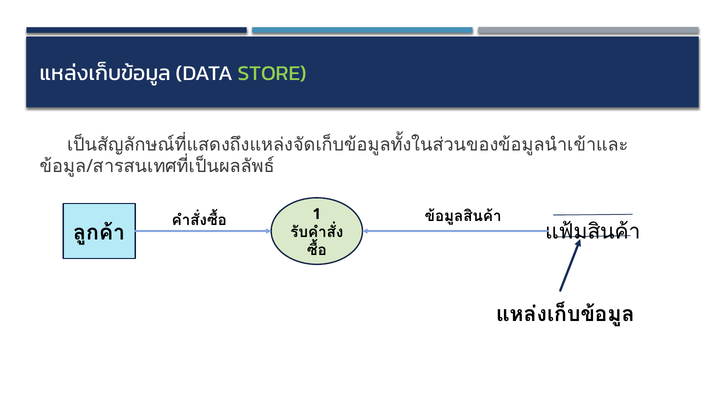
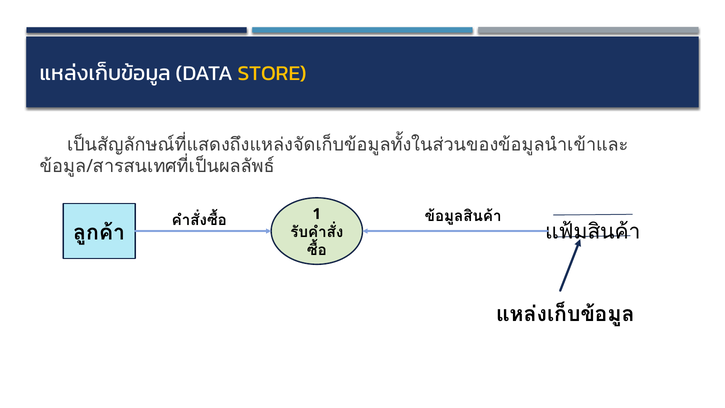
STORE colour: light green -> yellow
